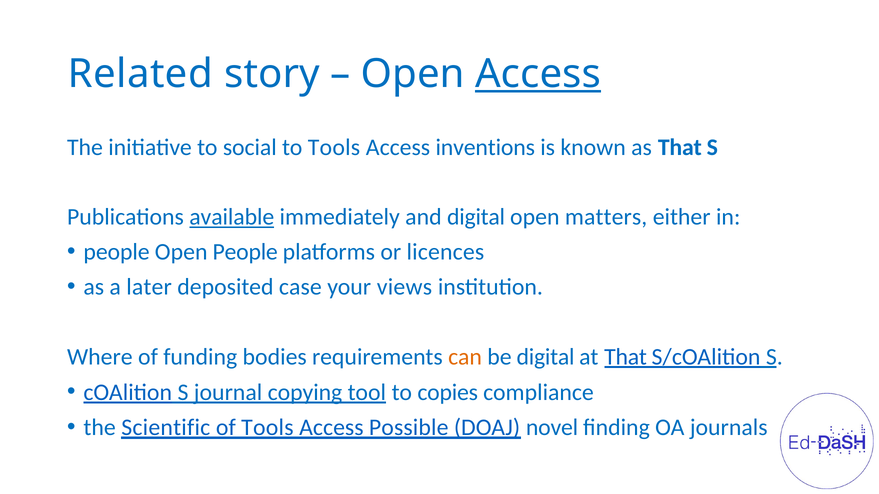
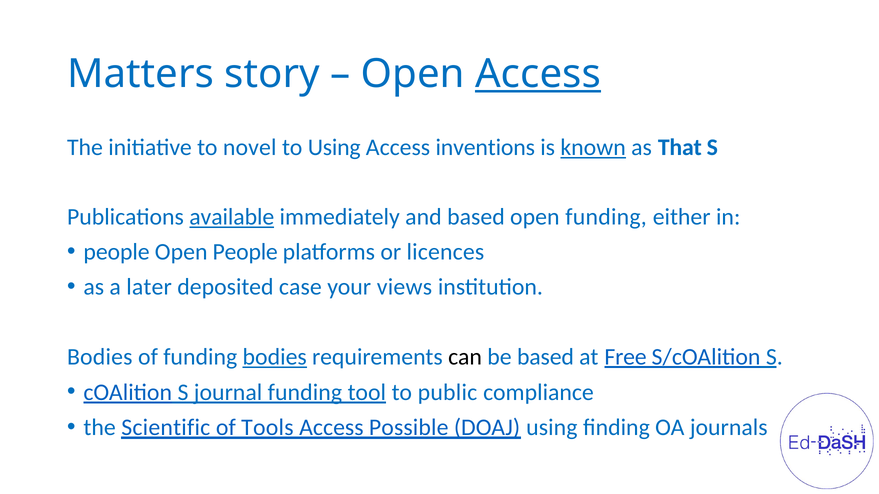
Related: Related -> Matters
social: social -> novel
to Tools: Tools -> Using
known underline: none -> present
and digital: digital -> based
open matters: matters -> funding
Where at (100, 357): Where -> Bodies
bodies at (275, 357) underline: none -> present
can colour: orange -> black
be digital: digital -> based
at That: That -> Free
journal copying: copying -> funding
copies: copies -> public
DOAJ novel: novel -> using
